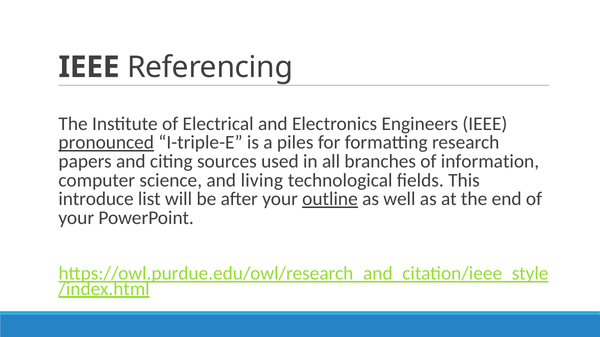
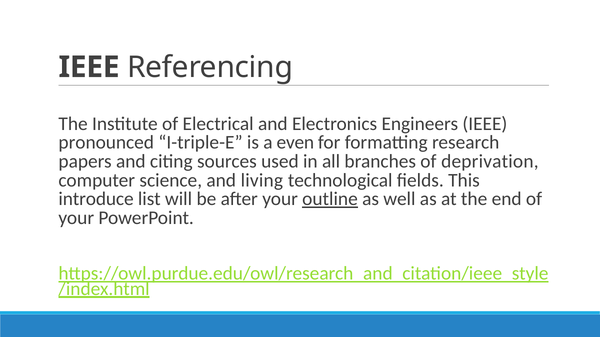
pronounced underline: present -> none
piles: piles -> even
information: information -> deprivation
